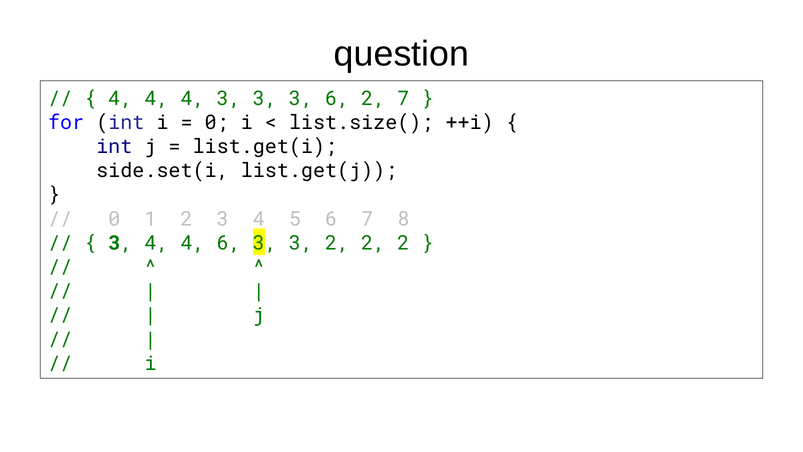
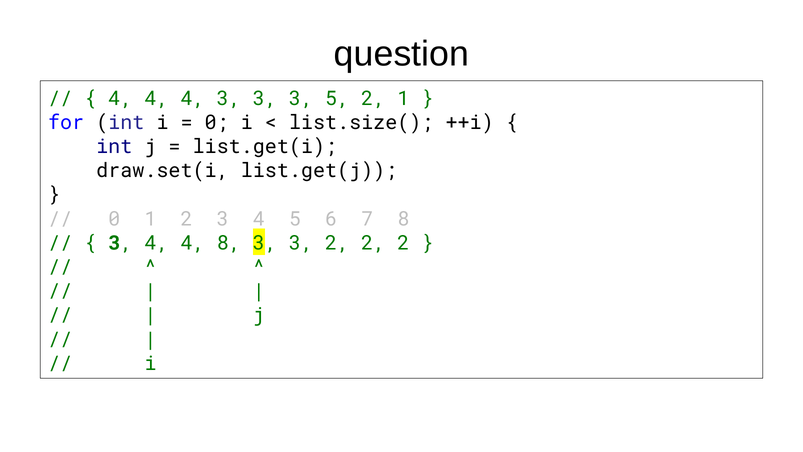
3 6: 6 -> 5
2 7: 7 -> 1
side.set(i: side.set(i -> draw.set(i
4 6: 6 -> 8
